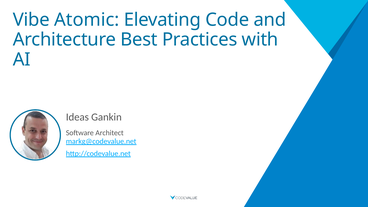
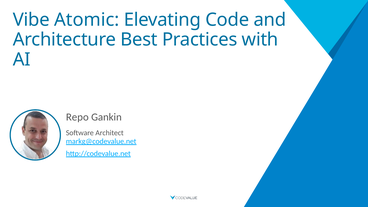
Ideas: Ideas -> Repo
